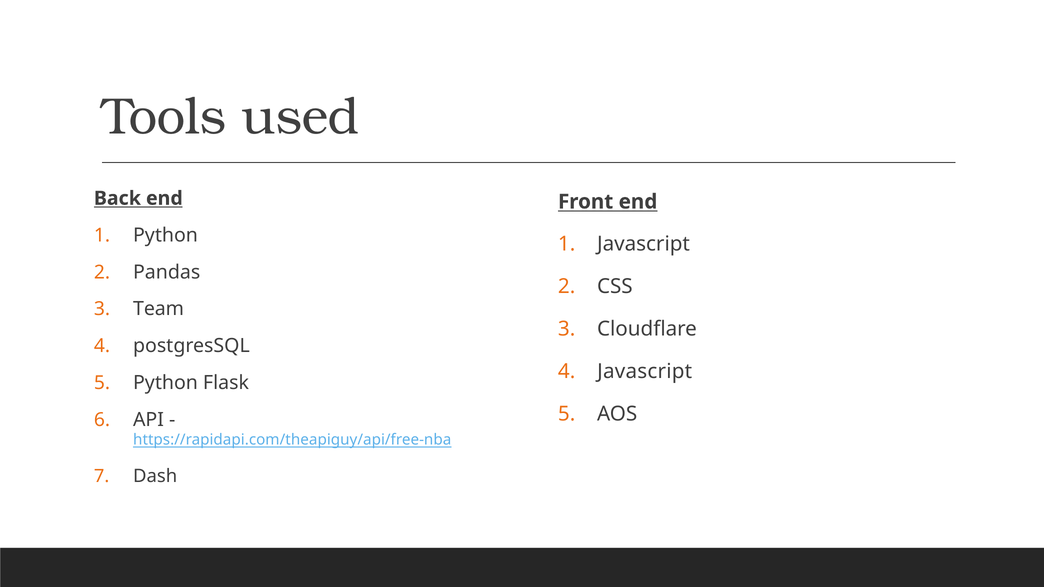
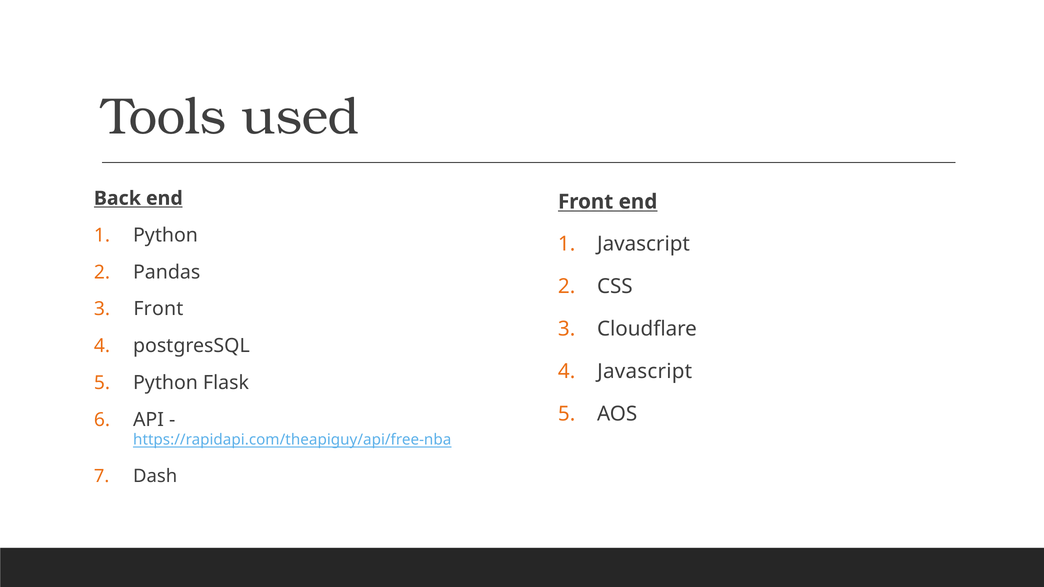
Team at (159, 309): Team -> Front
